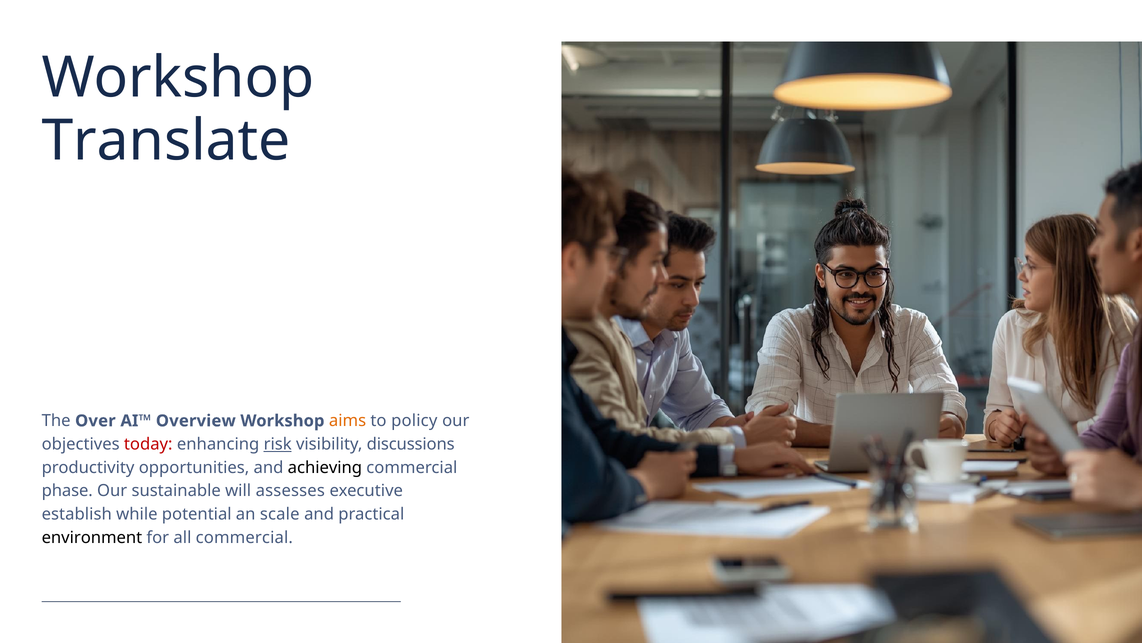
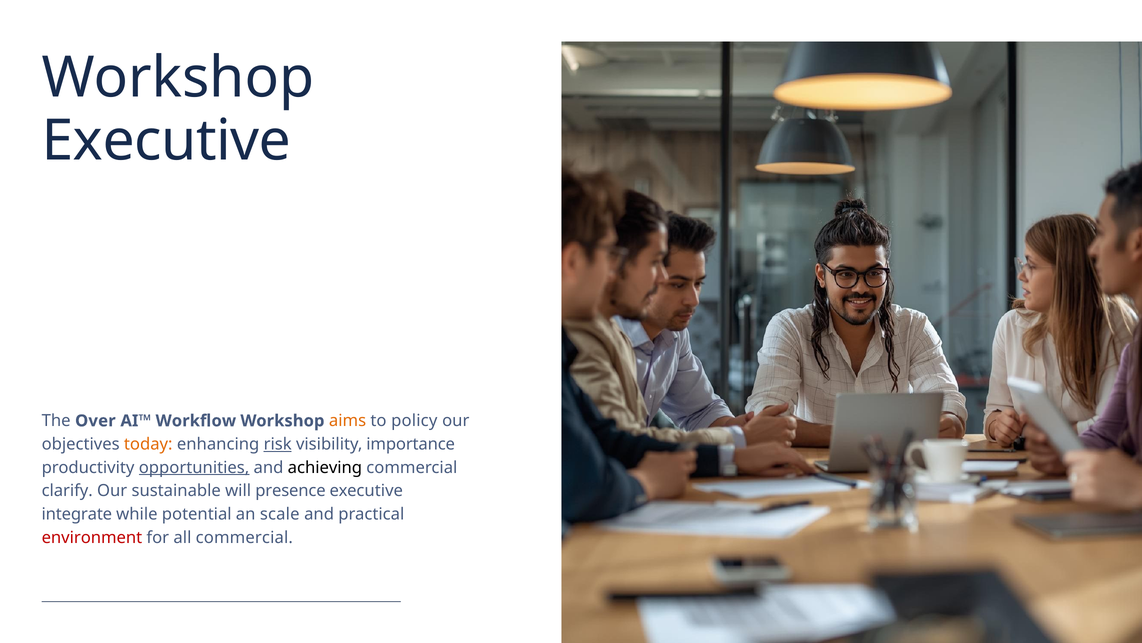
Translate at (166, 141): Translate -> Executive
Overview: Overview -> Workflow
today colour: red -> orange
discussions: discussions -> importance
opportunities underline: none -> present
phase: phase -> clarify
assesses: assesses -> presence
establish: establish -> integrate
environment colour: black -> red
